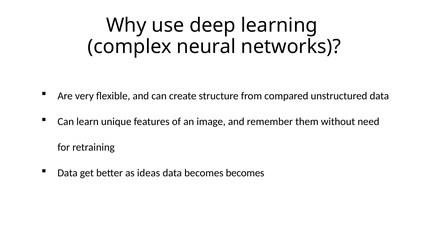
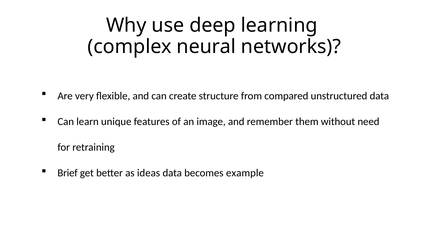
Data at (68, 173): Data -> Brief
becomes becomes: becomes -> example
